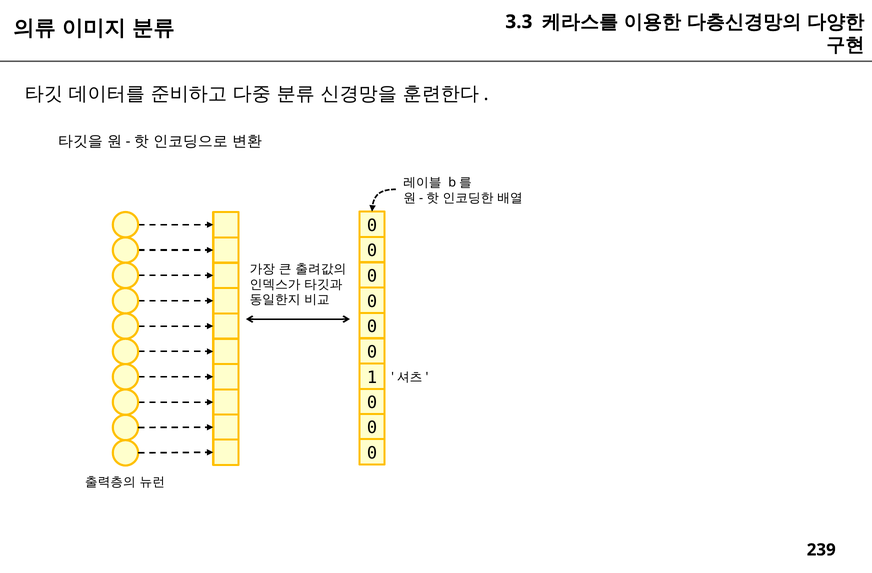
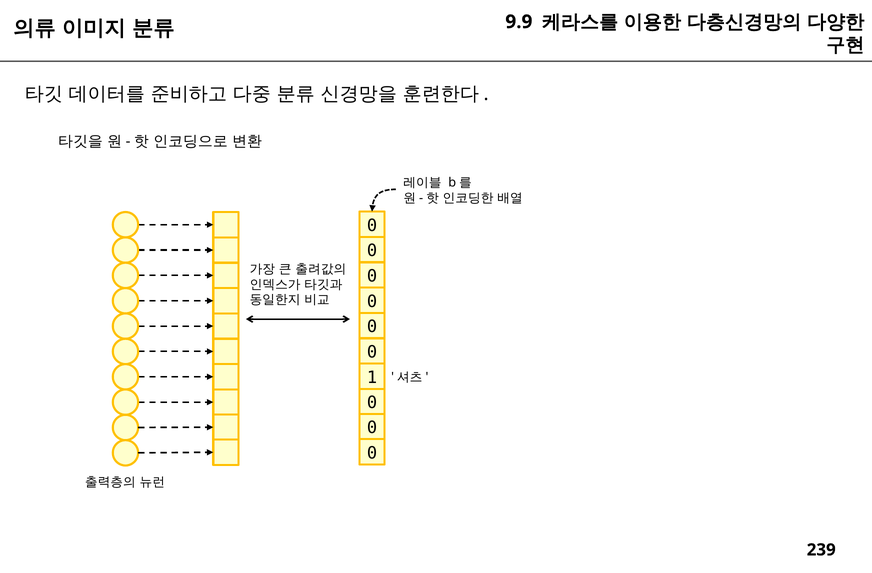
3.3: 3.3 -> 9.9
